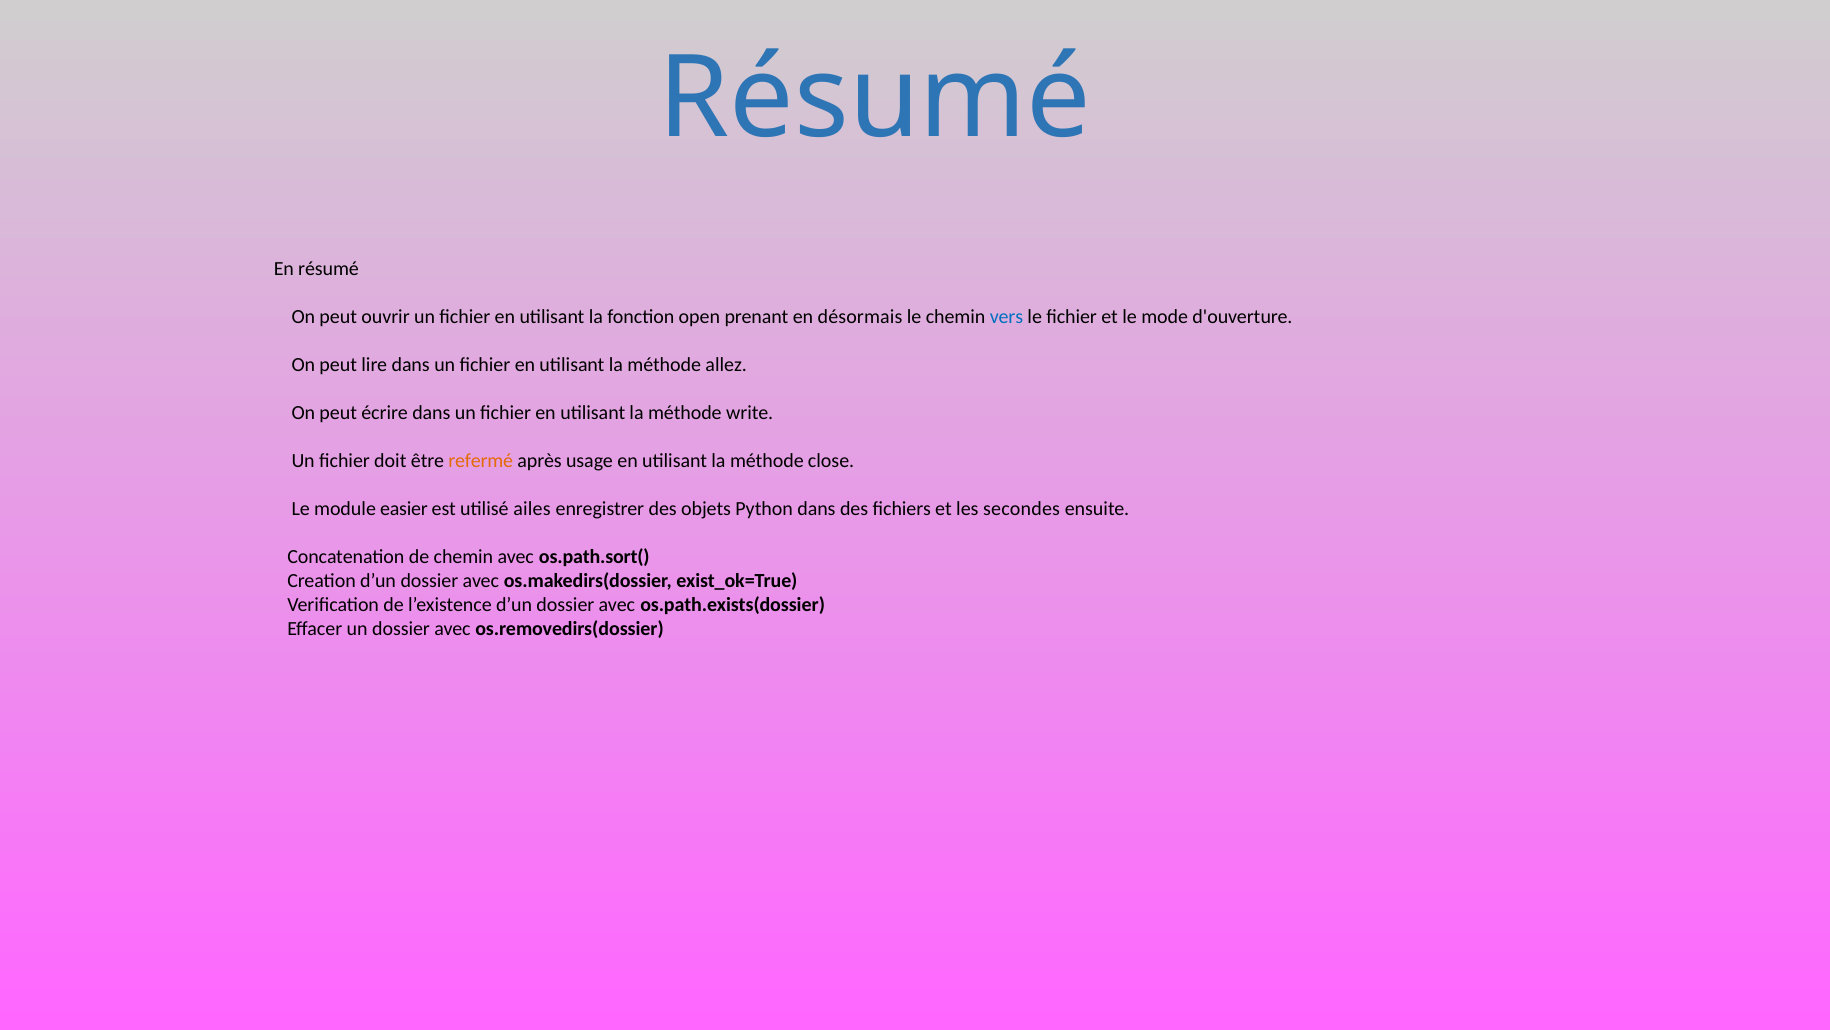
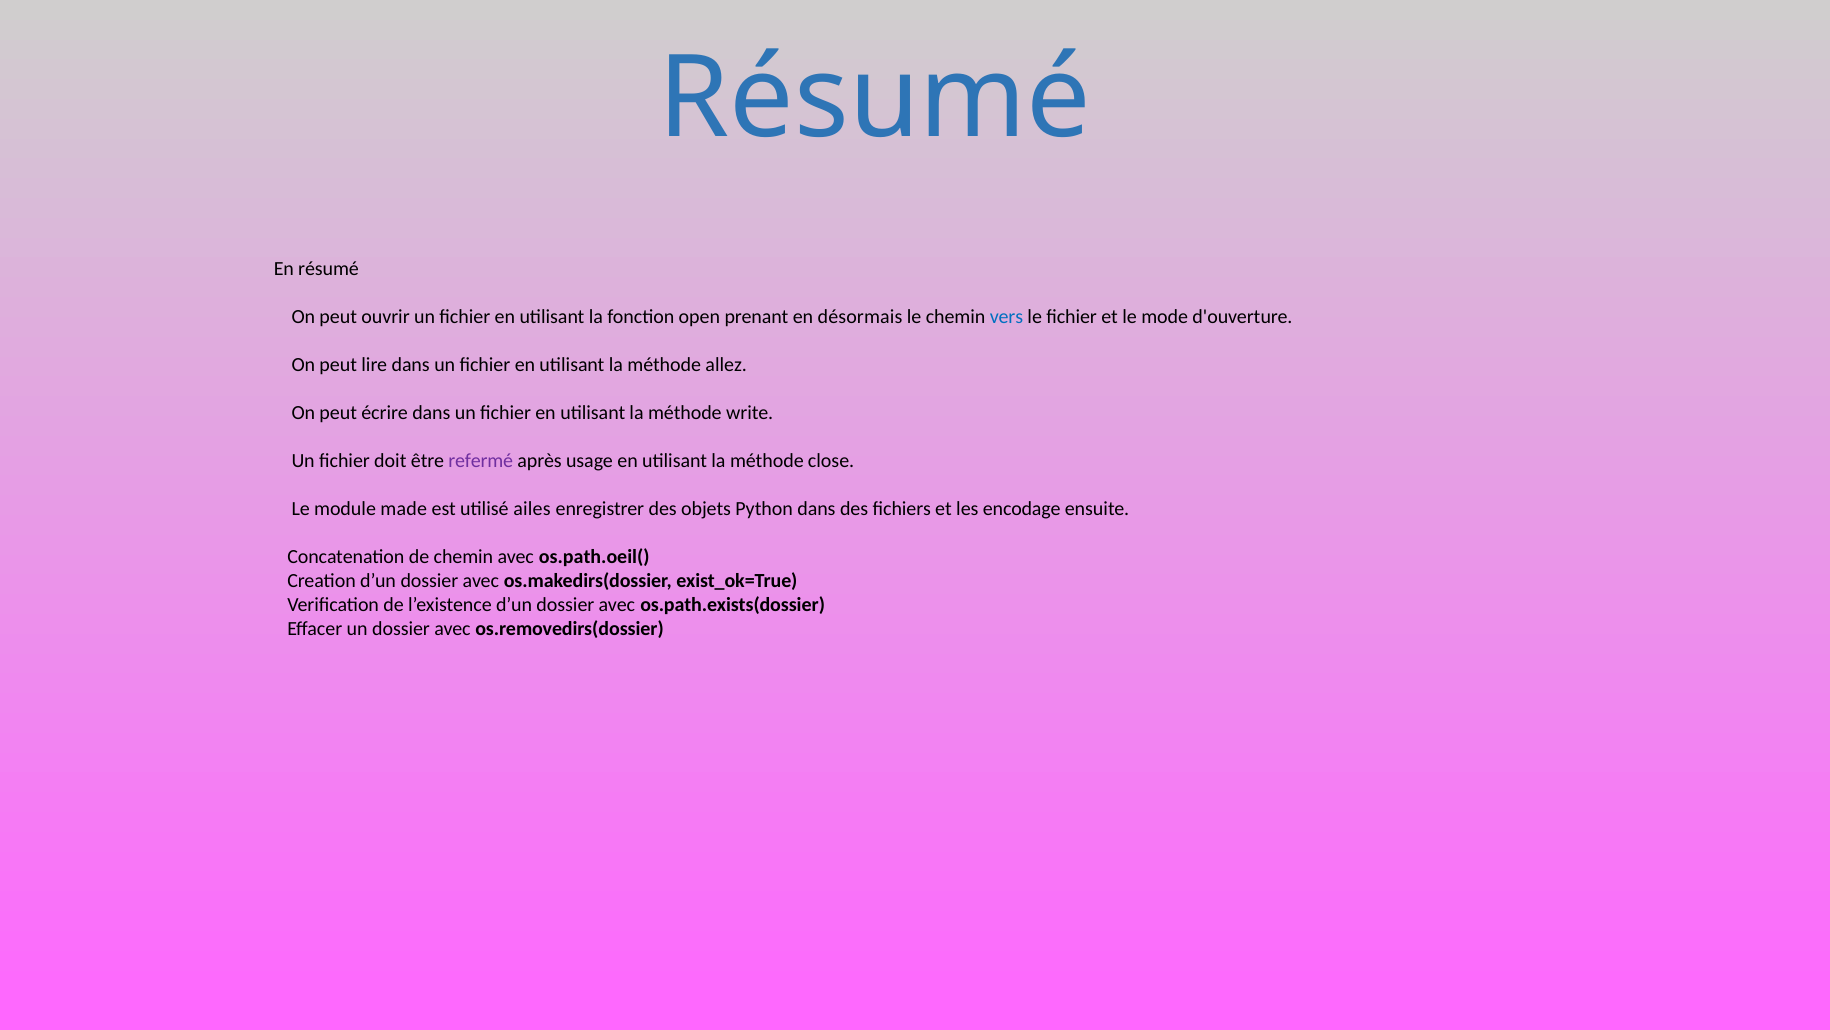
refermé colour: orange -> purple
easier: easier -> made
secondes: secondes -> encodage
os.path.sort(: os.path.sort( -> os.path.oeil(
